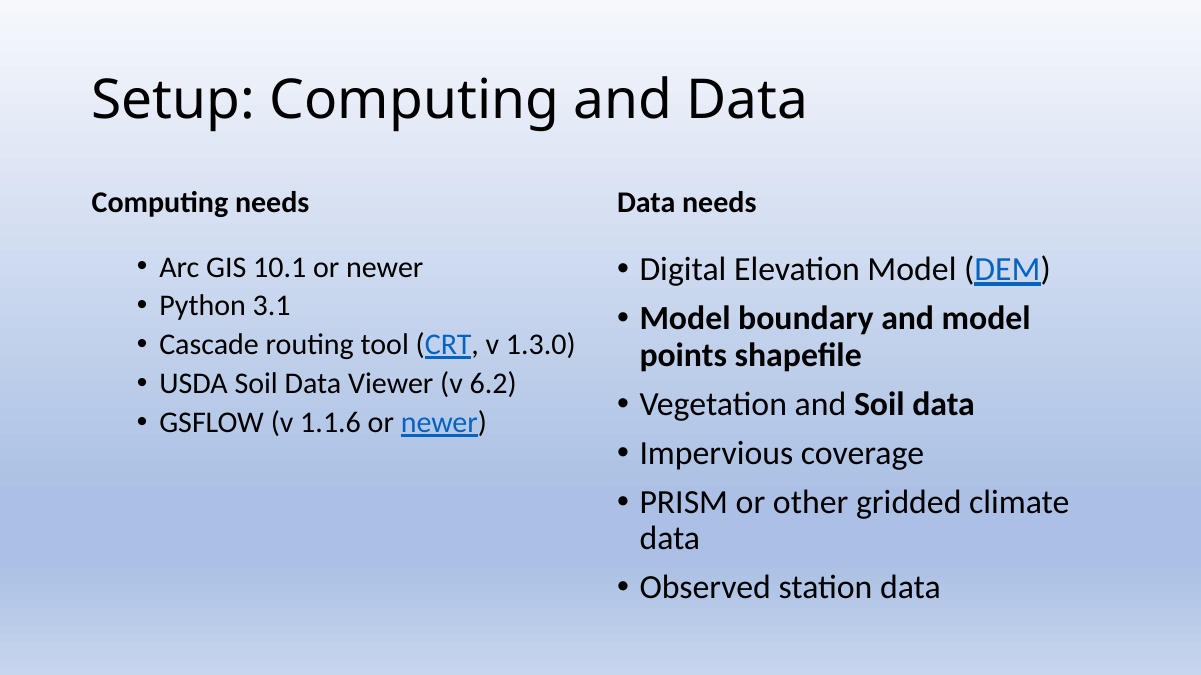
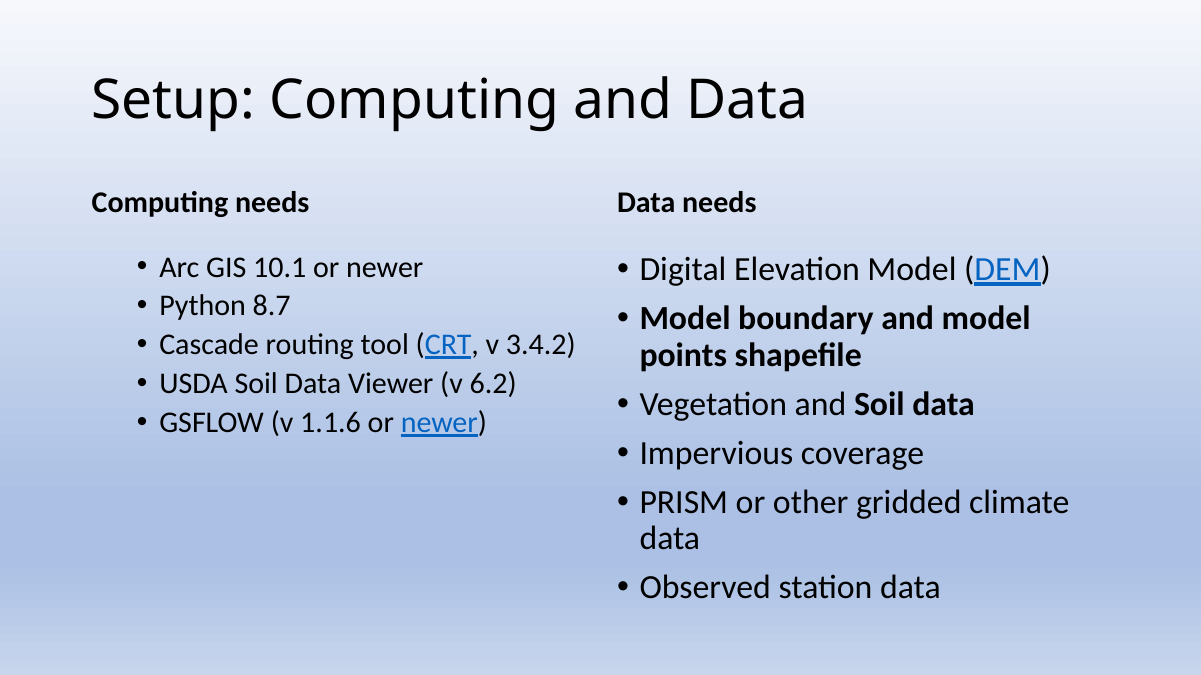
3.1: 3.1 -> 8.7
1.3.0: 1.3.0 -> 3.4.2
